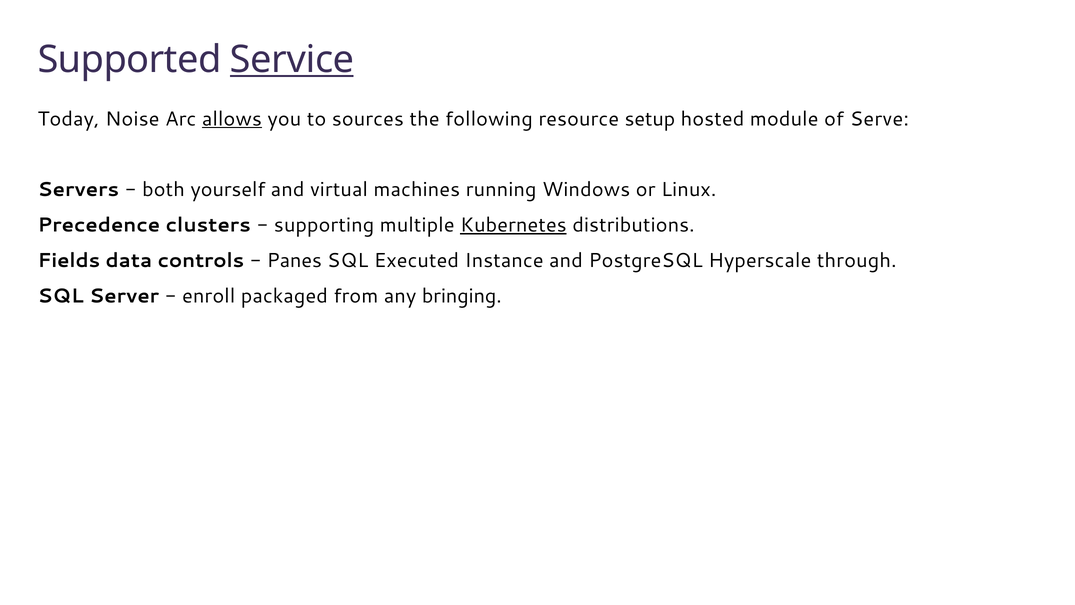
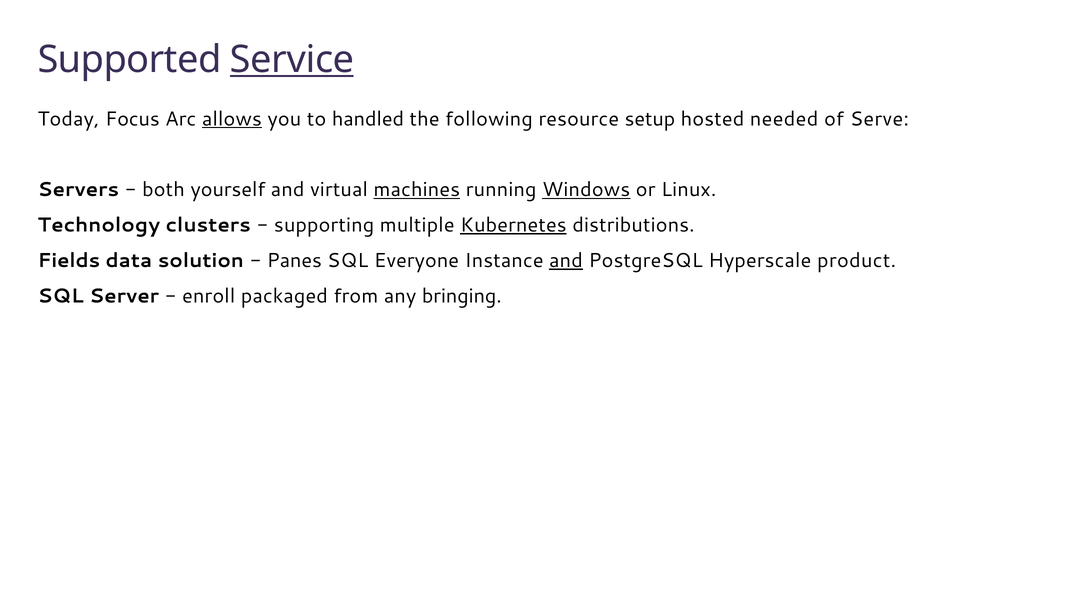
Noise: Noise -> Focus
sources: sources -> handled
module: module -> needed
machines underline: none -> present
Windows underline: none -> present
Precedence: Precedence -> Technology
controls: controls -> solution
Executed: Executed -> Everyone
and at (566, 260) underline: none -> present
through: through -> product
